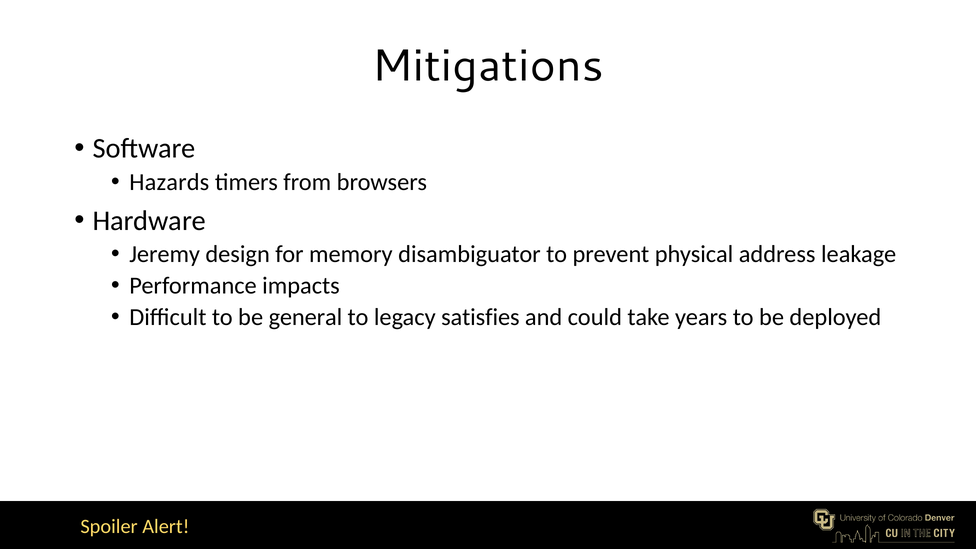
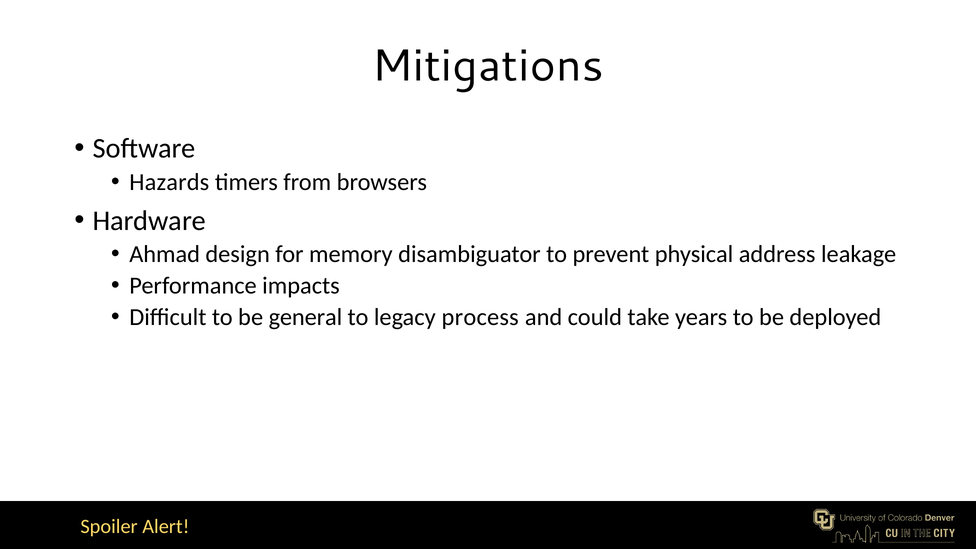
Jeremy: Jeremy -> Ahmad
satisfies: satisfies -> process
